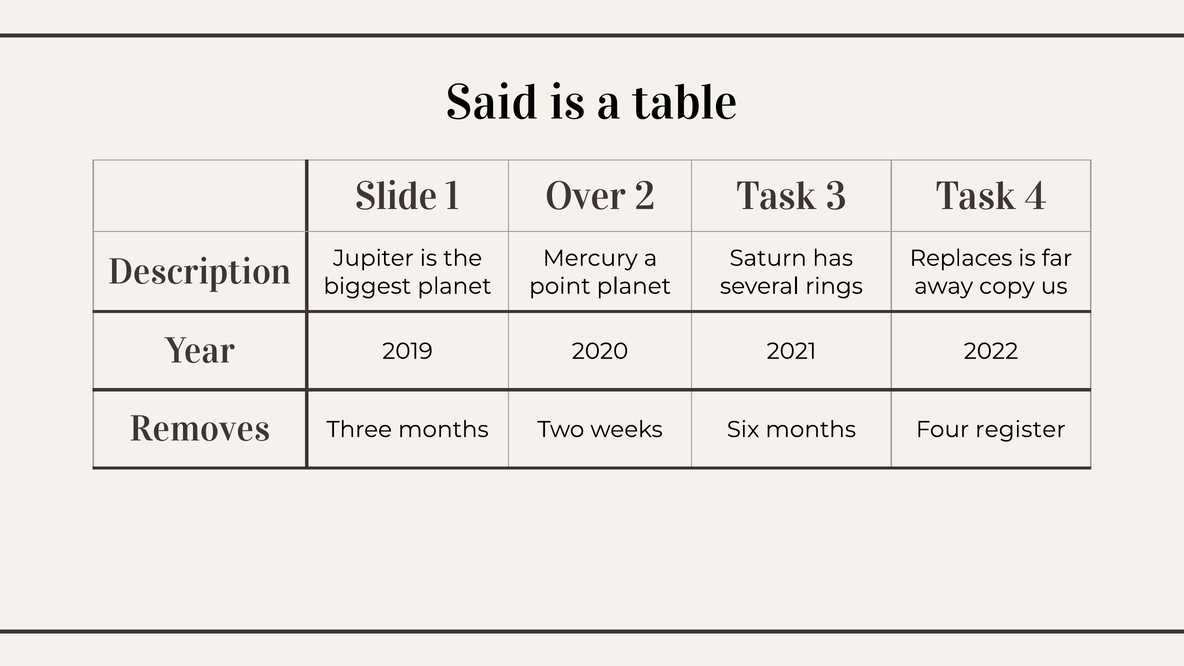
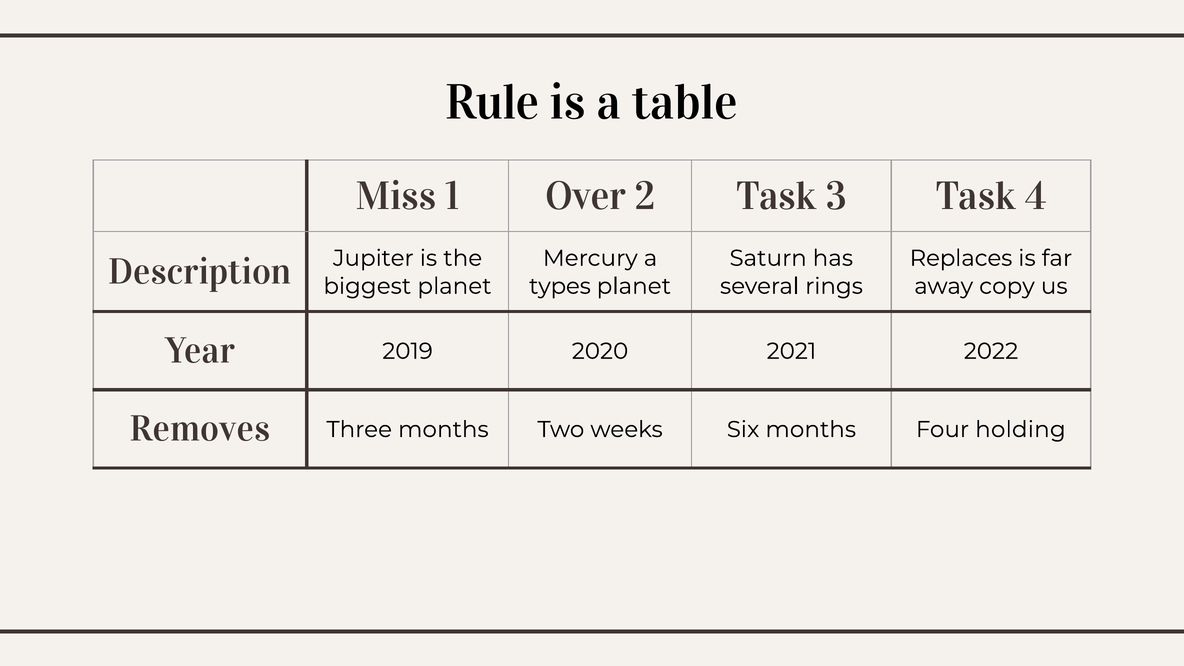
Said: Said -> Rule
Slide: Slide -> Miss
point: point -> types
register: register -> holding
